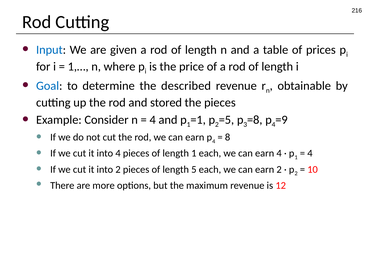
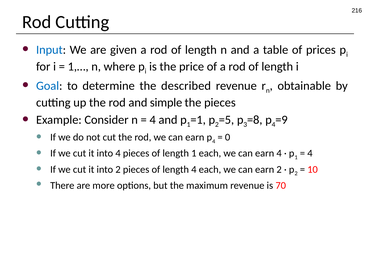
stored: stored -> simple
8: 8 -> 0
length 5: 5 -> 4
12: 12 -> 70
